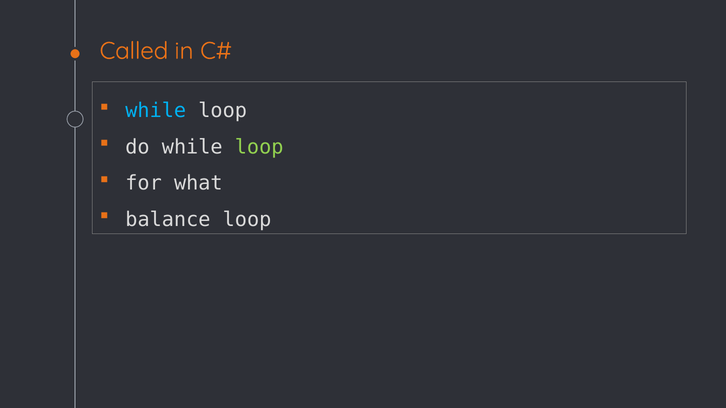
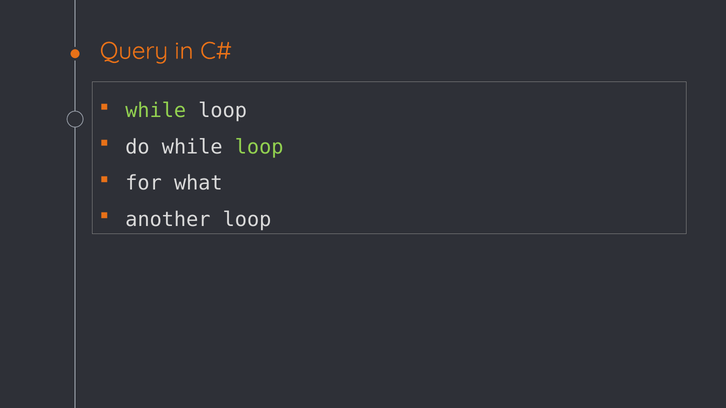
Called: Called -> Query
while at (156, 111) colour: light blue -> light green
balance: balance -> another
